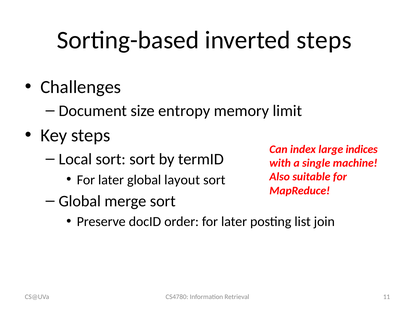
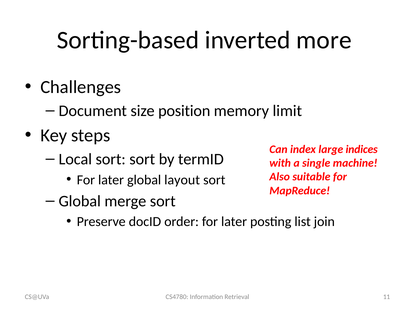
inverted steps: steps -> more
entropy: entropy -> position
